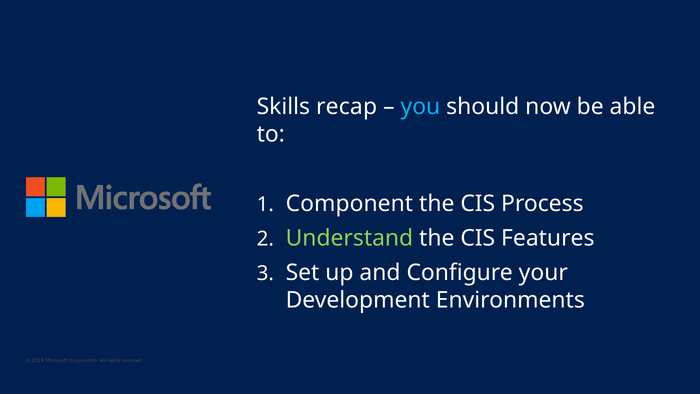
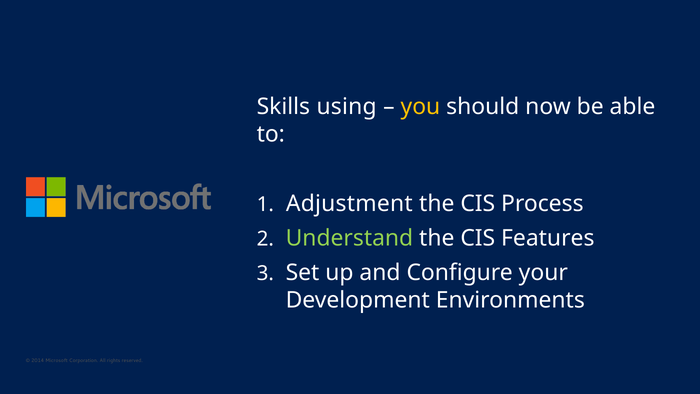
recap: recap -> using
you colour: light blue -> yellow
Component: Component -> Adjustment
